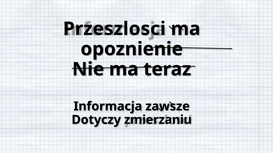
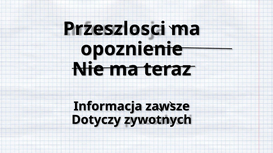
zmierzaniu: zmierzaniu -> zywotnych
